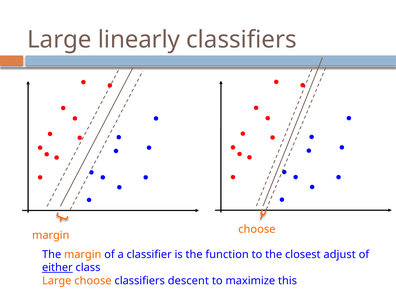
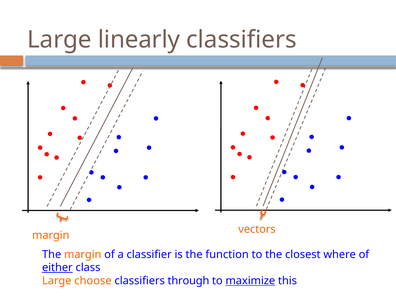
choose at (257, 229): choose -> vectors
adjust: adjust -> where
descent: descent -> through
maximize underline: none -> present
